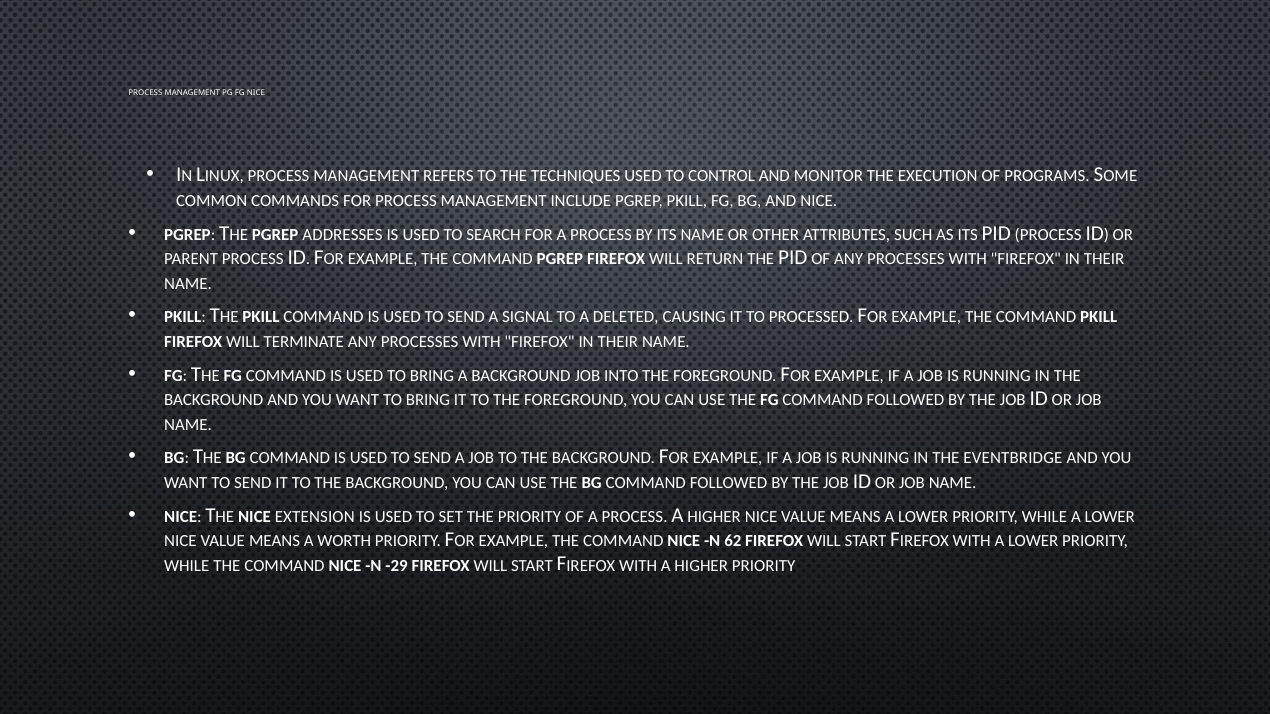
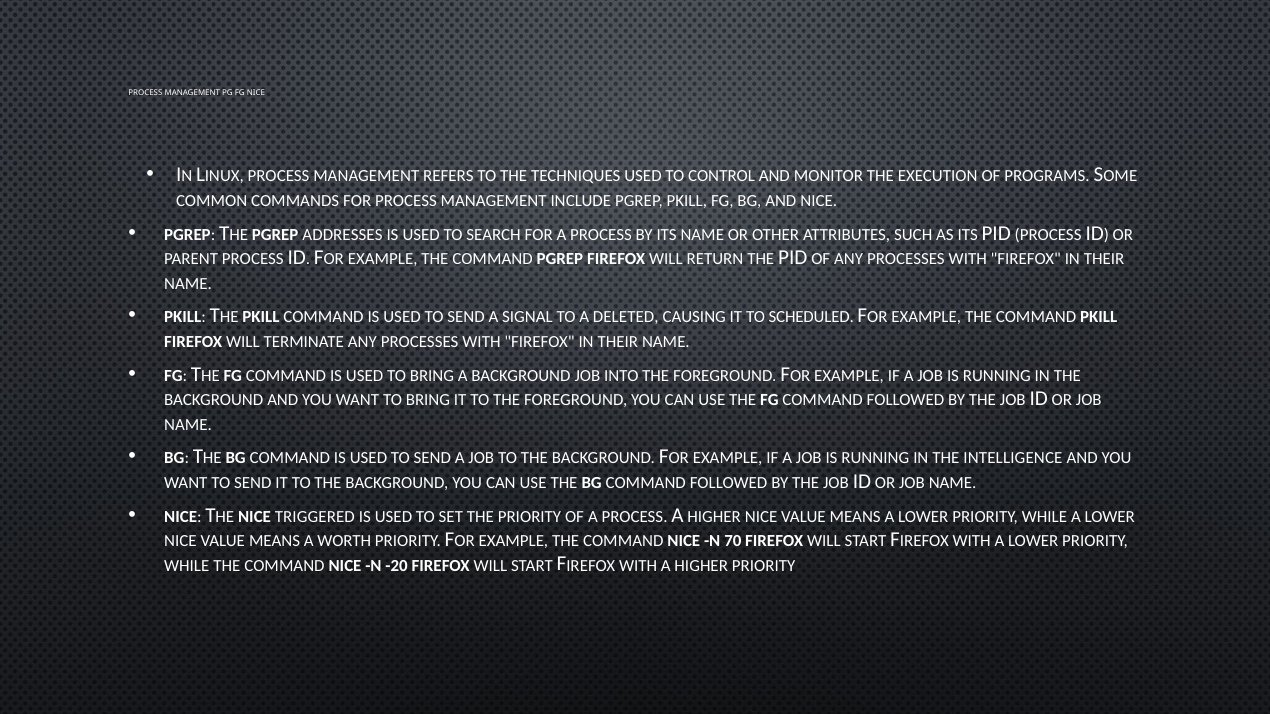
PROCESSED: PROCESSED -> SCHEDULED
EVENTBRIDGE: EVENTBRIDGE -> INTELLIGENCE
EXTENSION: EXTENSION -> TRIGGERED
62: 62 -> 70
-29: -29 -> -20
